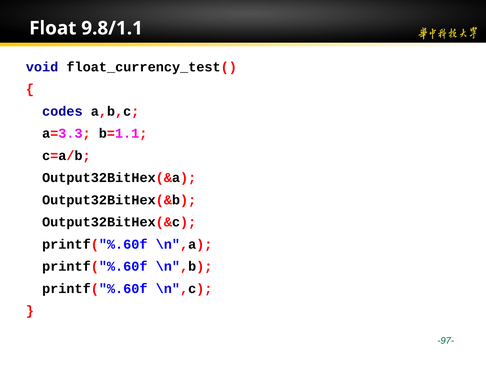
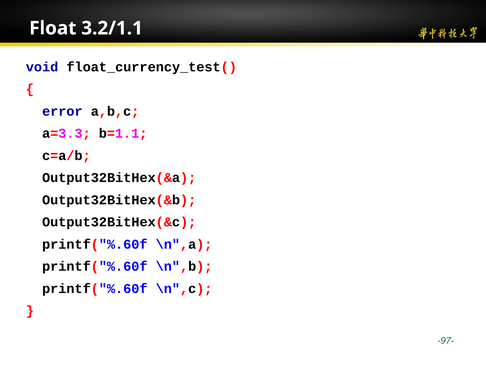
9.8/1.1: 9.8/1.1 -> 3.2/1.1
codes: codes -> error
